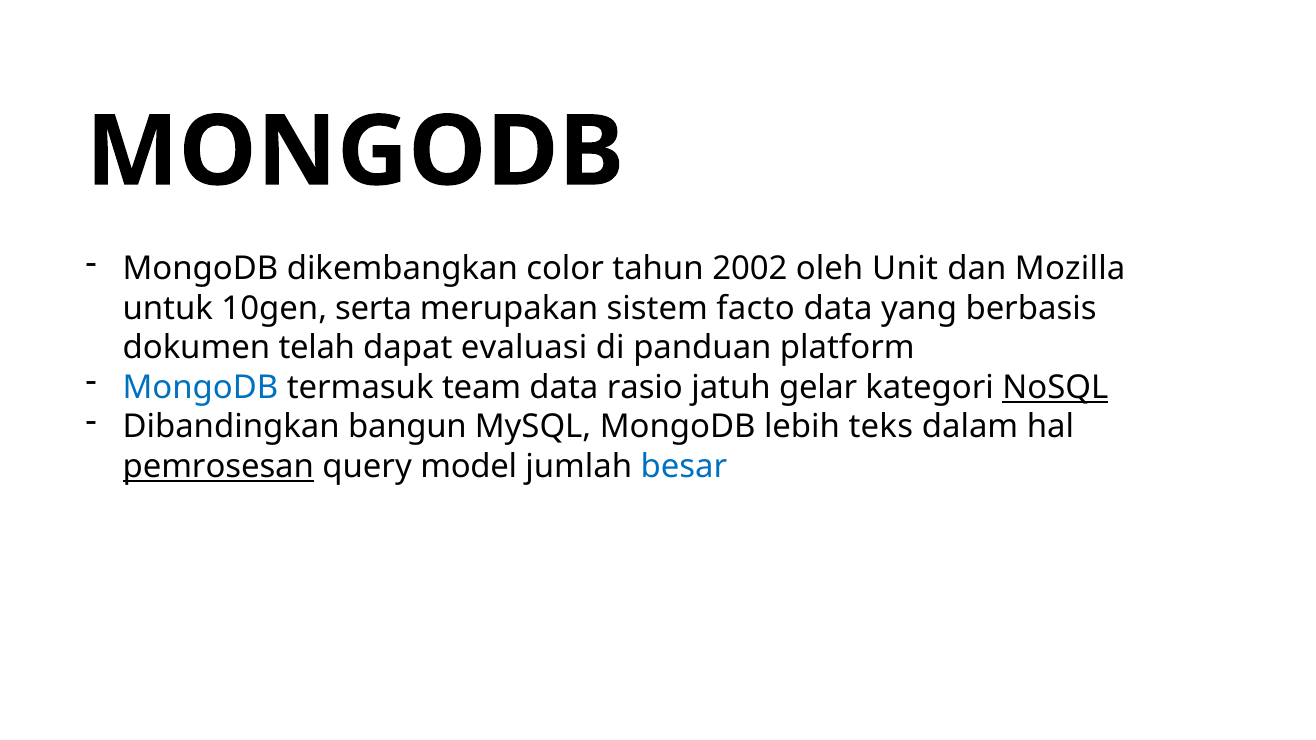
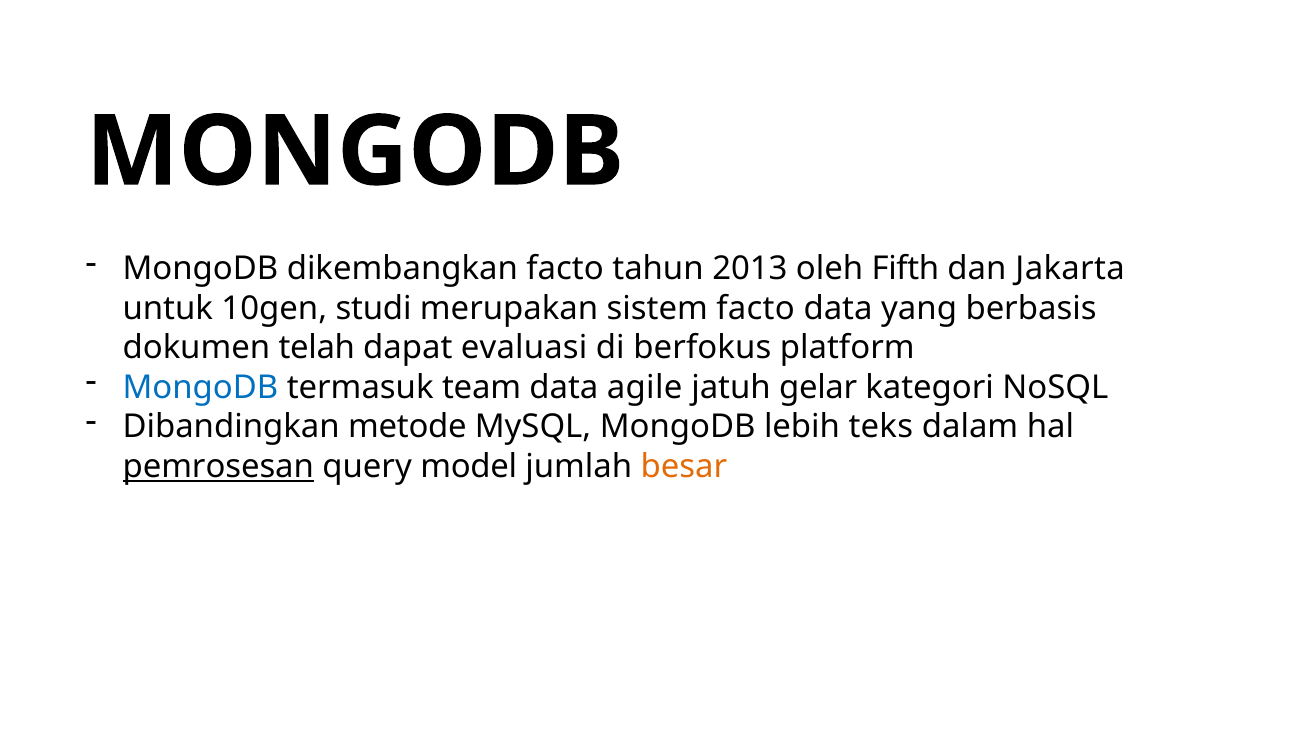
dikembangkan color: color -> facto
2002: 2002 -> 2013
Unit: Unit -> Fifth
Mozilla: Mozilla -> Jakarta
serta: serta -> studi
panduan: panduan -> berfokus
rasio: rasio -> agile
NoSQL underline: present -> none
bangun: bangun -> metode
besar colour: blue -> orange
